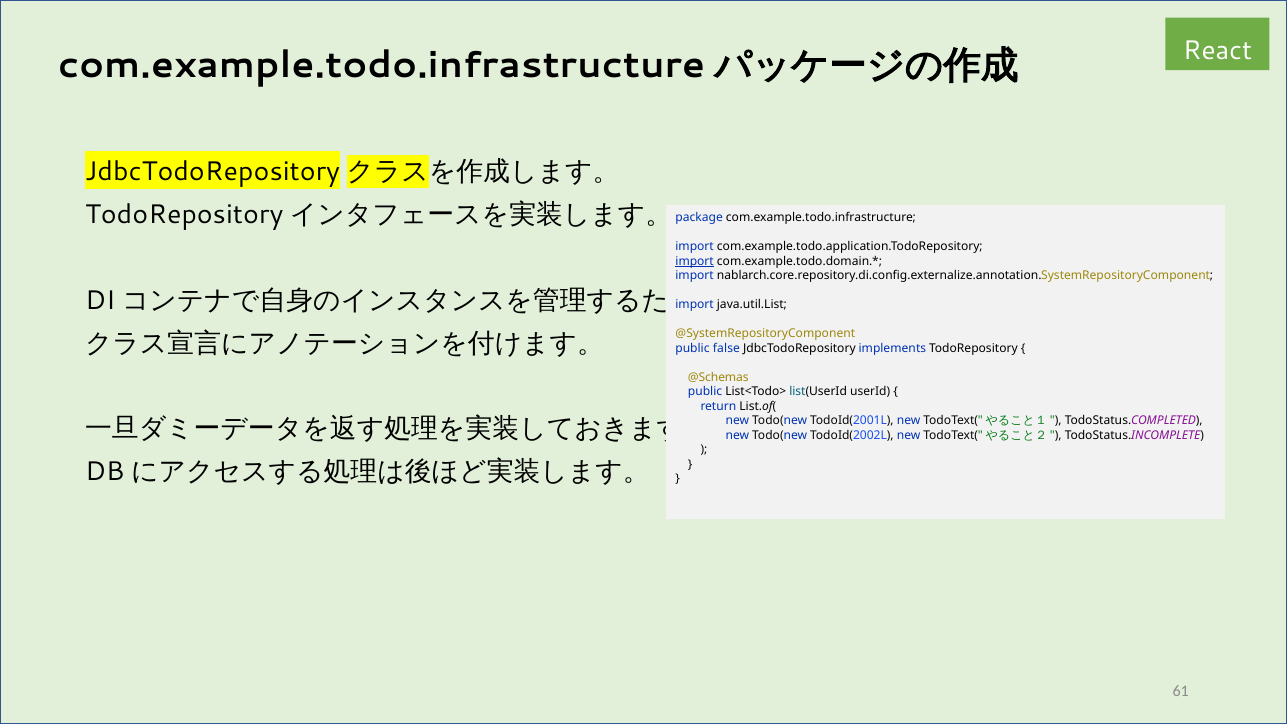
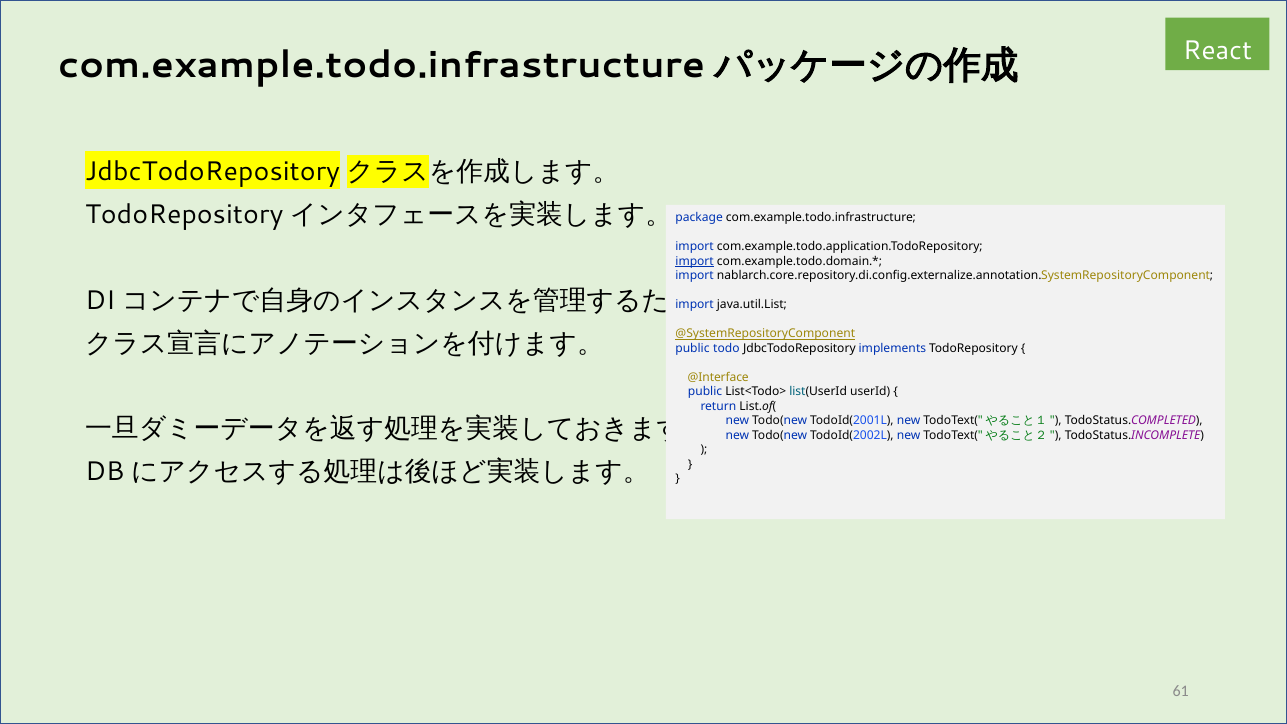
@SystemRepositoryComponent underline: none -> present
false: false -> todo
@Schemas: @Schemas -> @Interface
